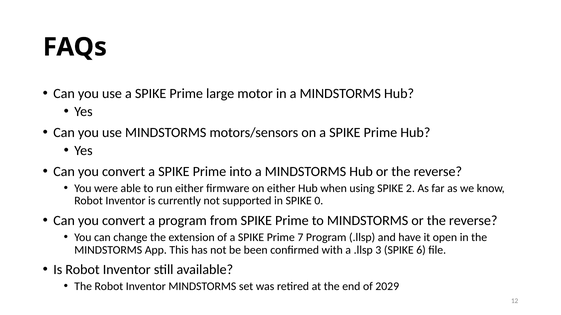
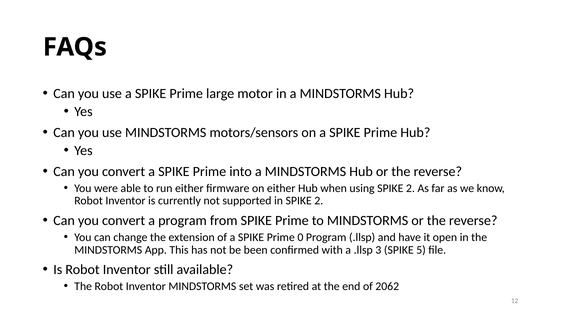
in SPIKE 0: 0 -> 2
7: 7 -> 0
6: 6 -> 5
2029: 2029 -> 2062
